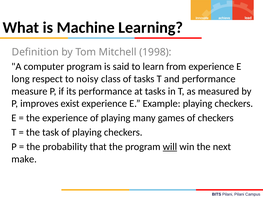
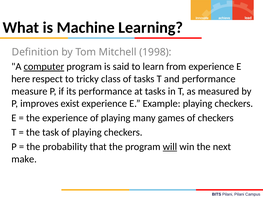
computer underline: none -> present
long: long -> here
noisy: noisy -> tricky
